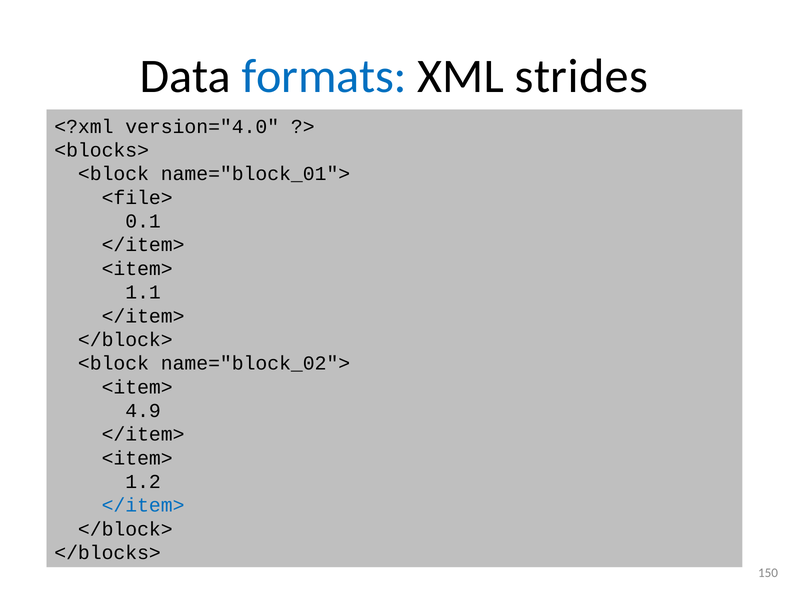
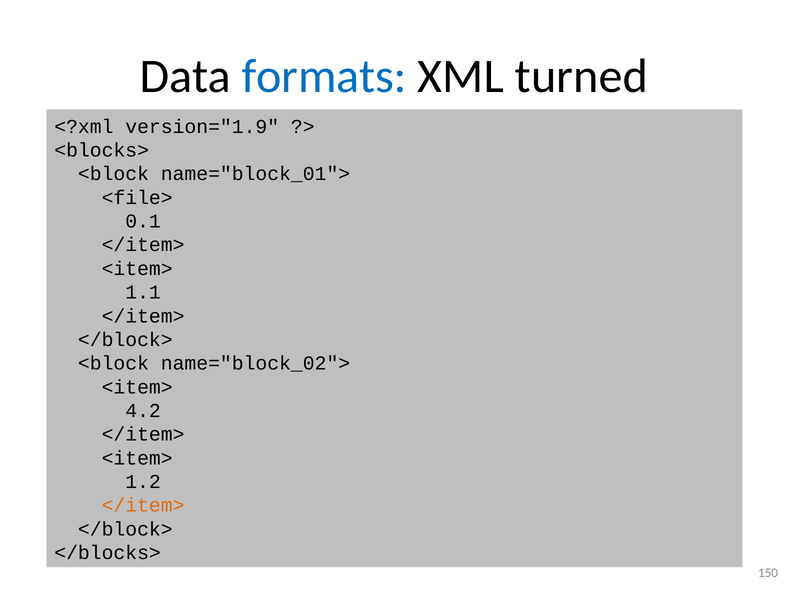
strides: strides -> turned
version="4.0: version="4.0 -> version="1.9
4.9: 4.9 -> 4.2
</item> at (143, 505) colour: blue -> orange
